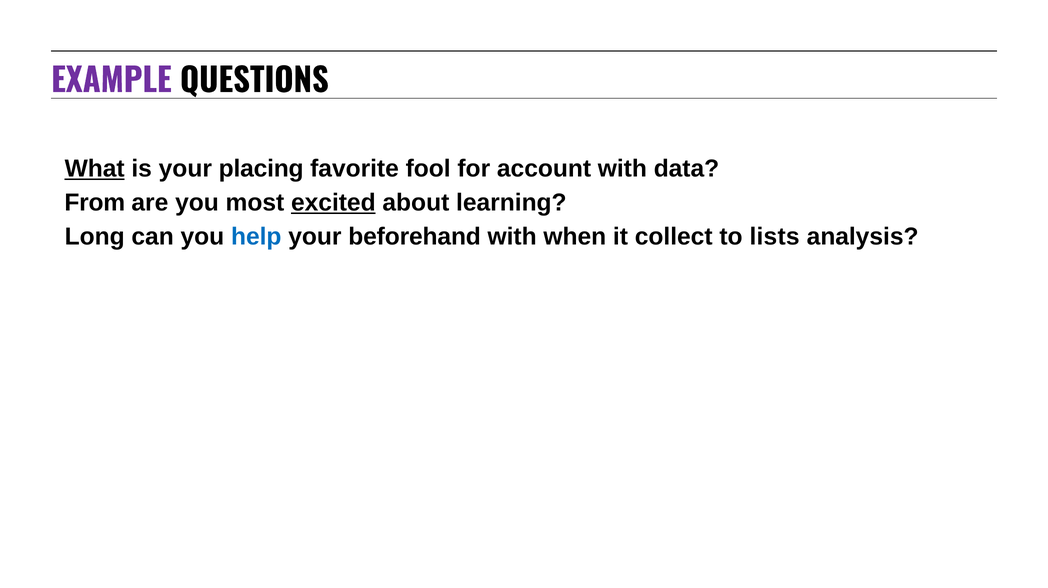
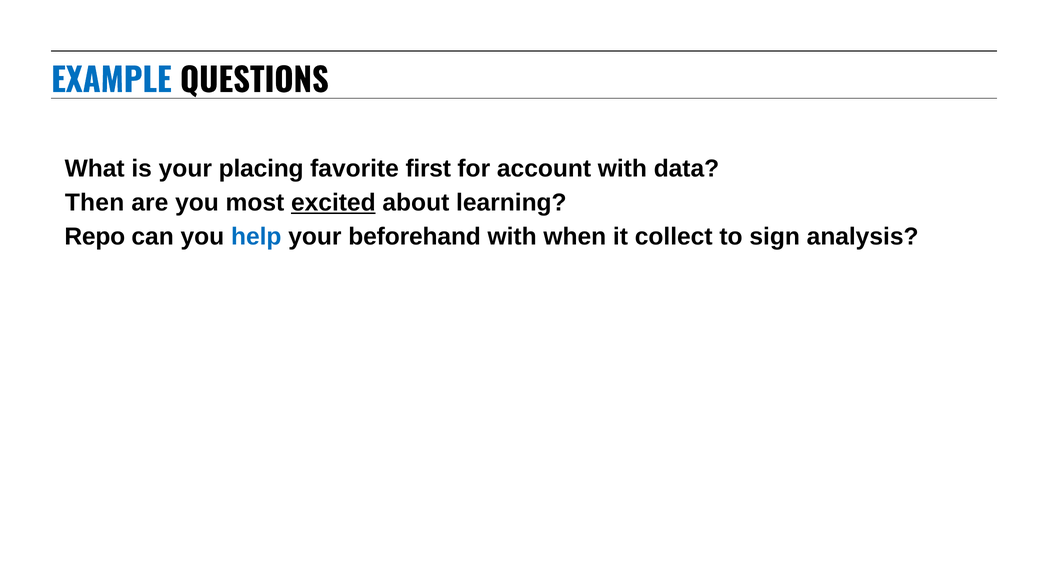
EXAMPLE colour: purple -> blue
What underline: present -> none
fool: fool -> first
From: From -> Then
Long: Long -> Repo
lists: lists -> sign
